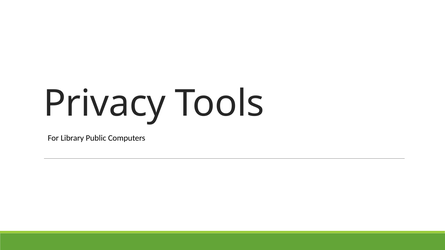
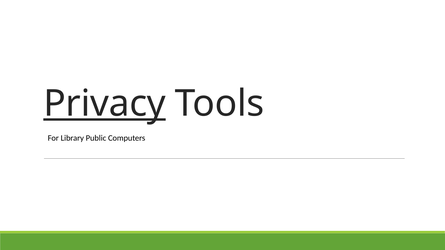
Privacy underline: none -> present
